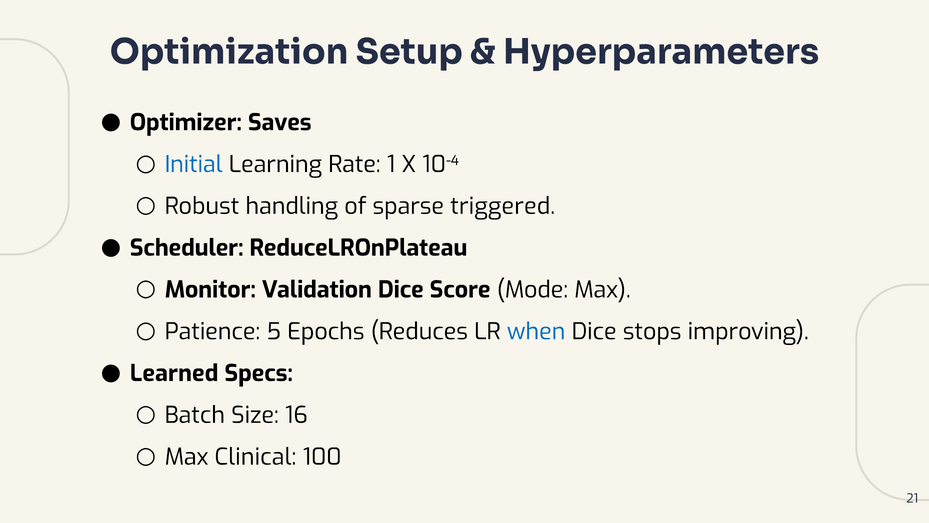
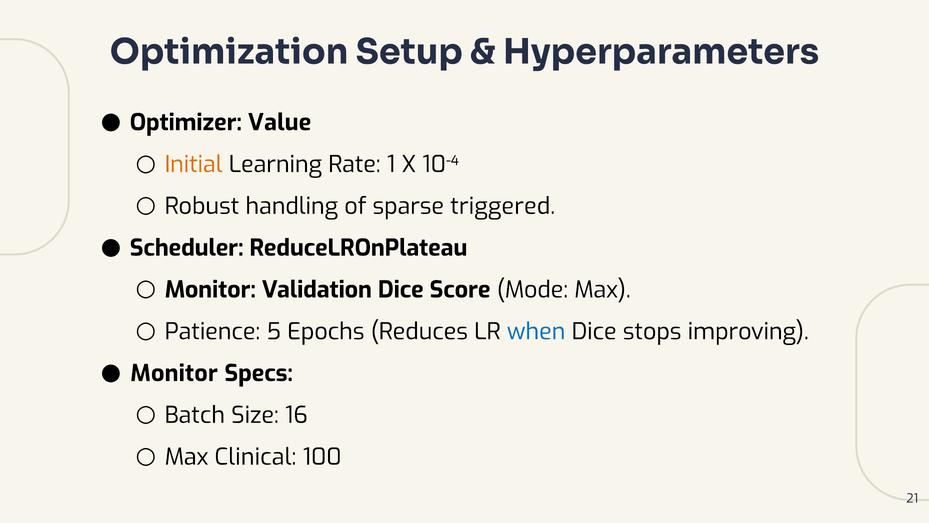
Saves: Saves -> Value
Initial colour: blue -> orange
Learned at (174, 373): Learned -> Monitor
